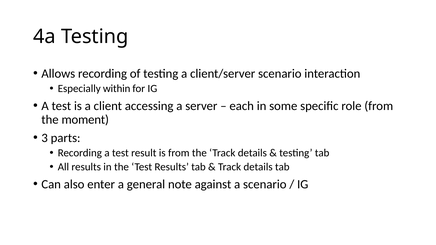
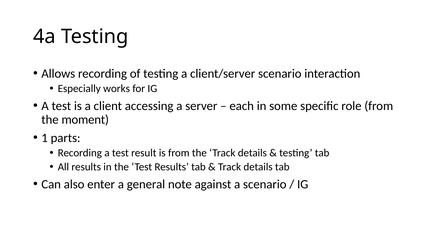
within: within -> works
3: 3 -> 1
